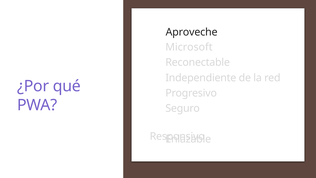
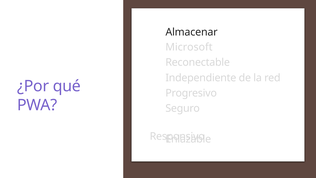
Aproveche: Aproveche -> Almacenar
